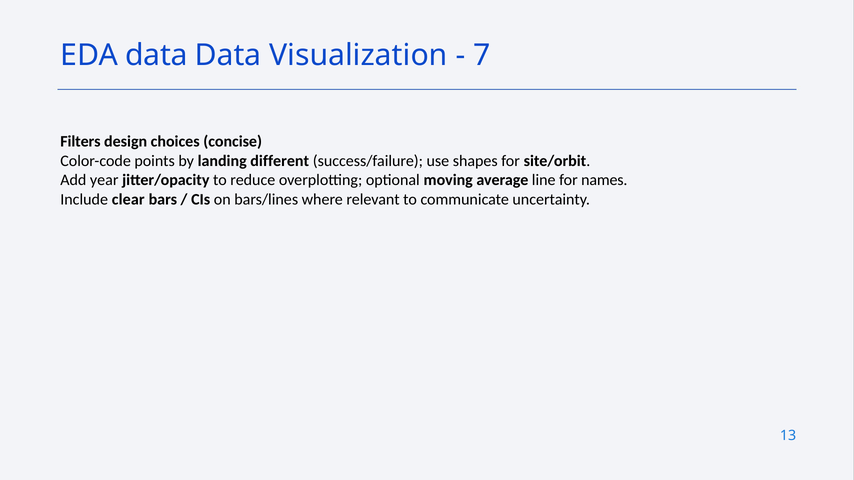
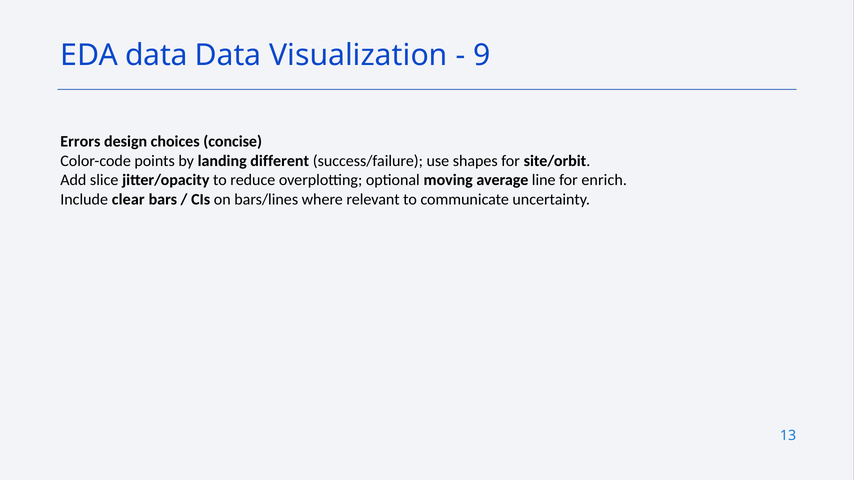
7: 7 -> 9
Filters: Filters -> Errors
year: year -> slice
names: names -> enrich
